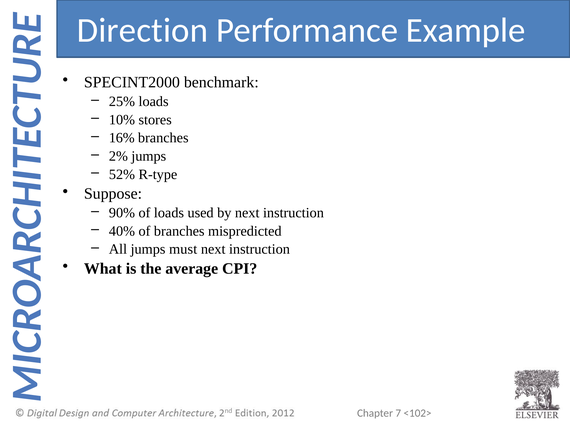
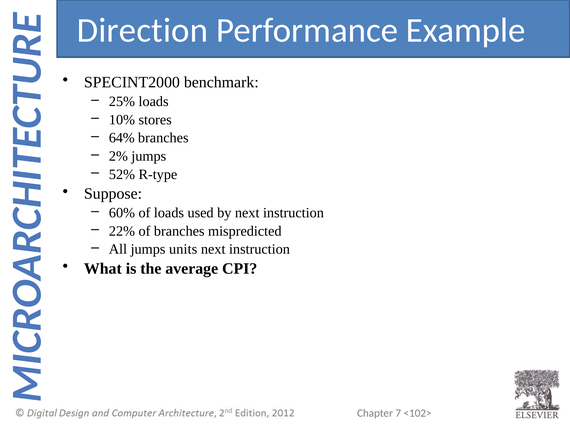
16%: 16% -> 64%
90%: 90% -> 60%
40%: 40% -> 22%
must: must -> units
